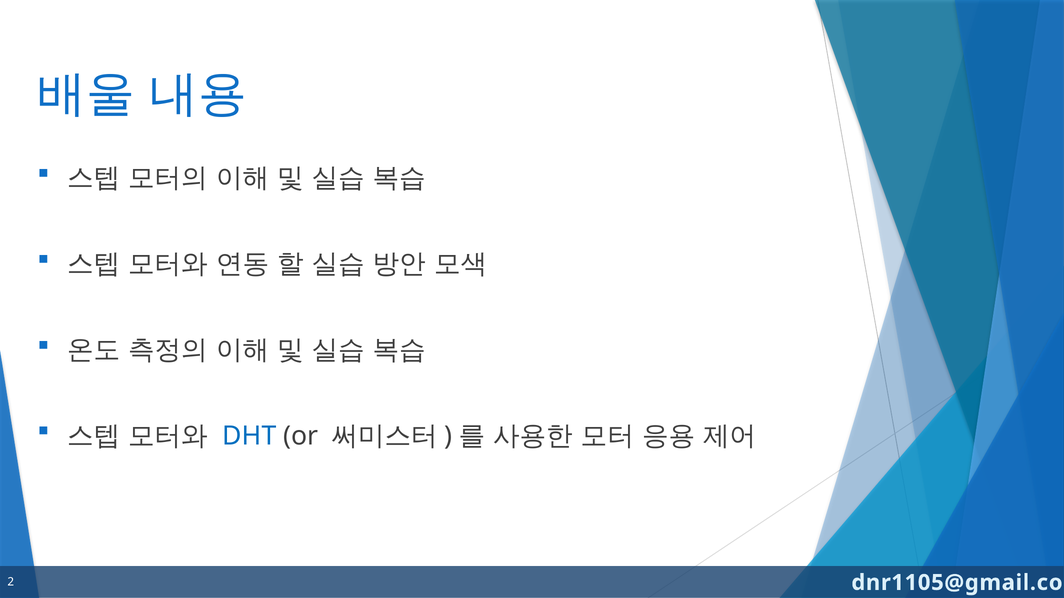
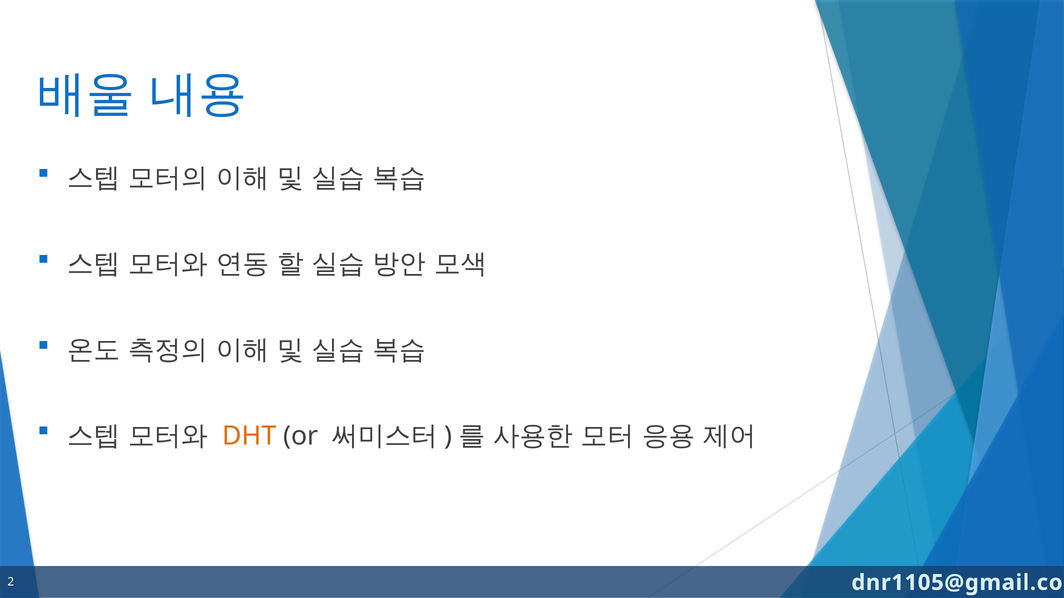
DHT colour: blue -> orange
